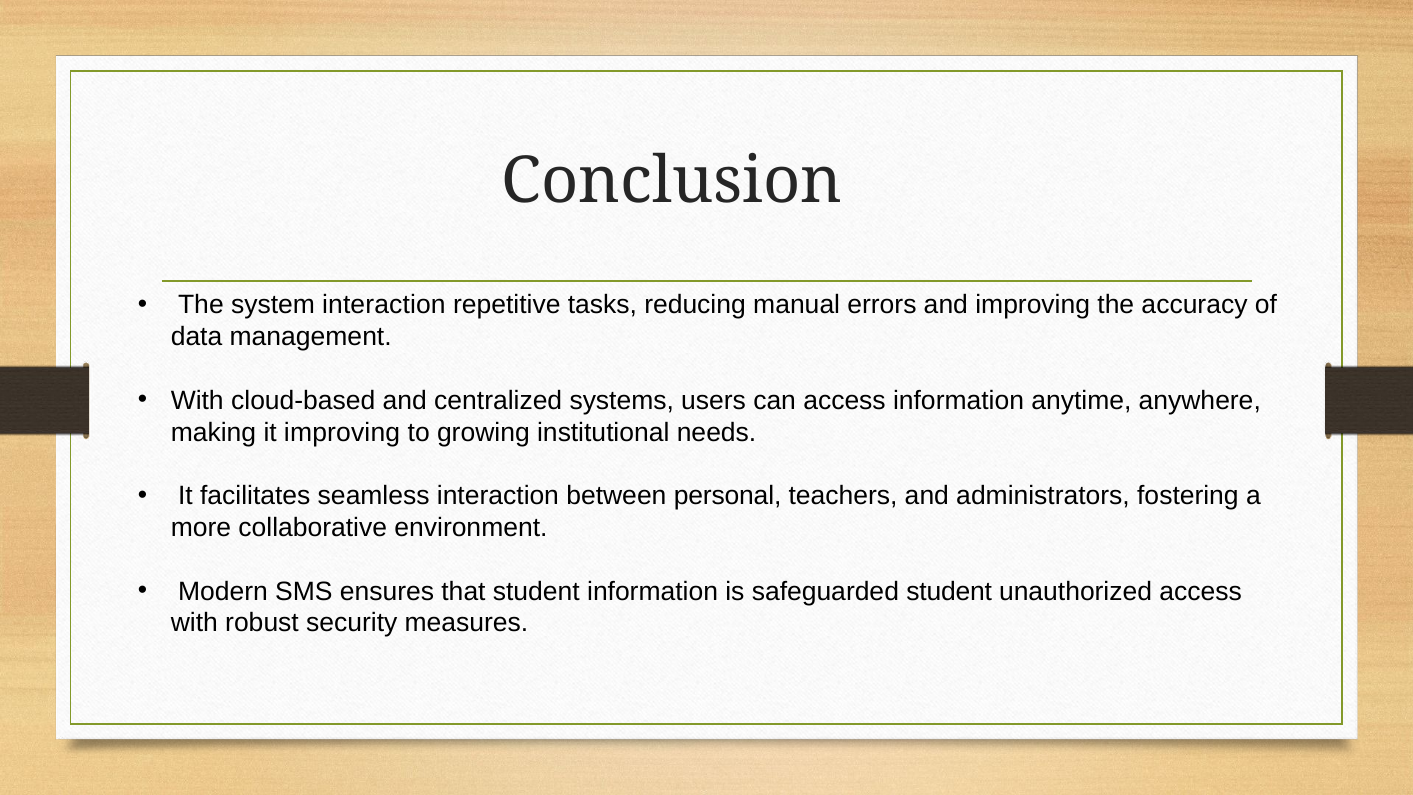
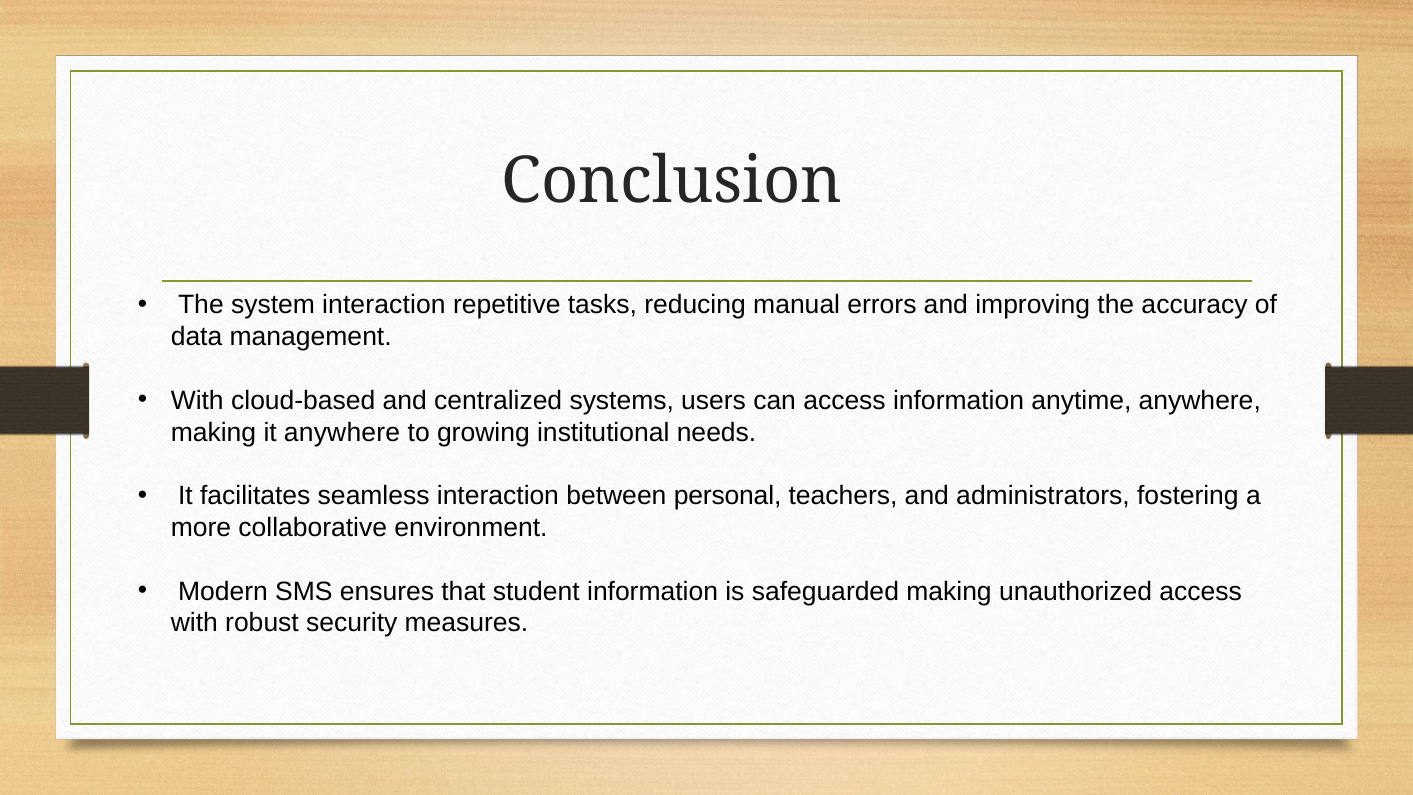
it improving: improving -> anywhere
safeguarded student: student -> making
